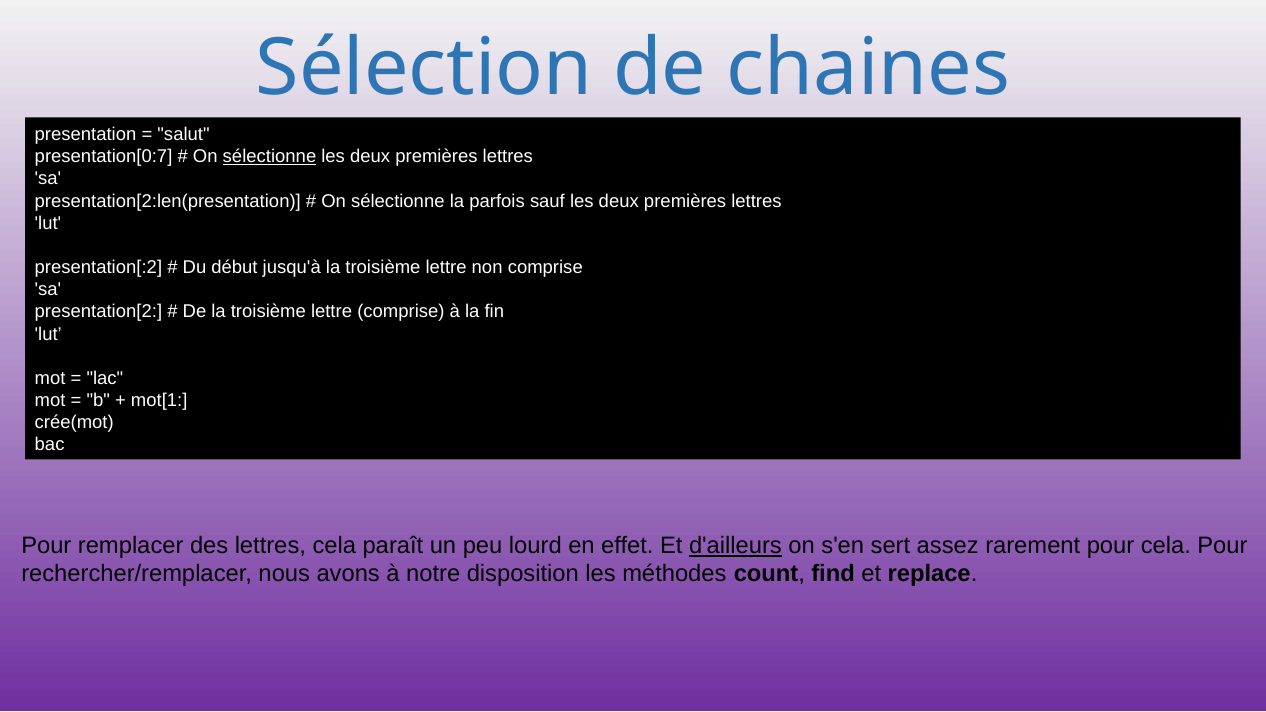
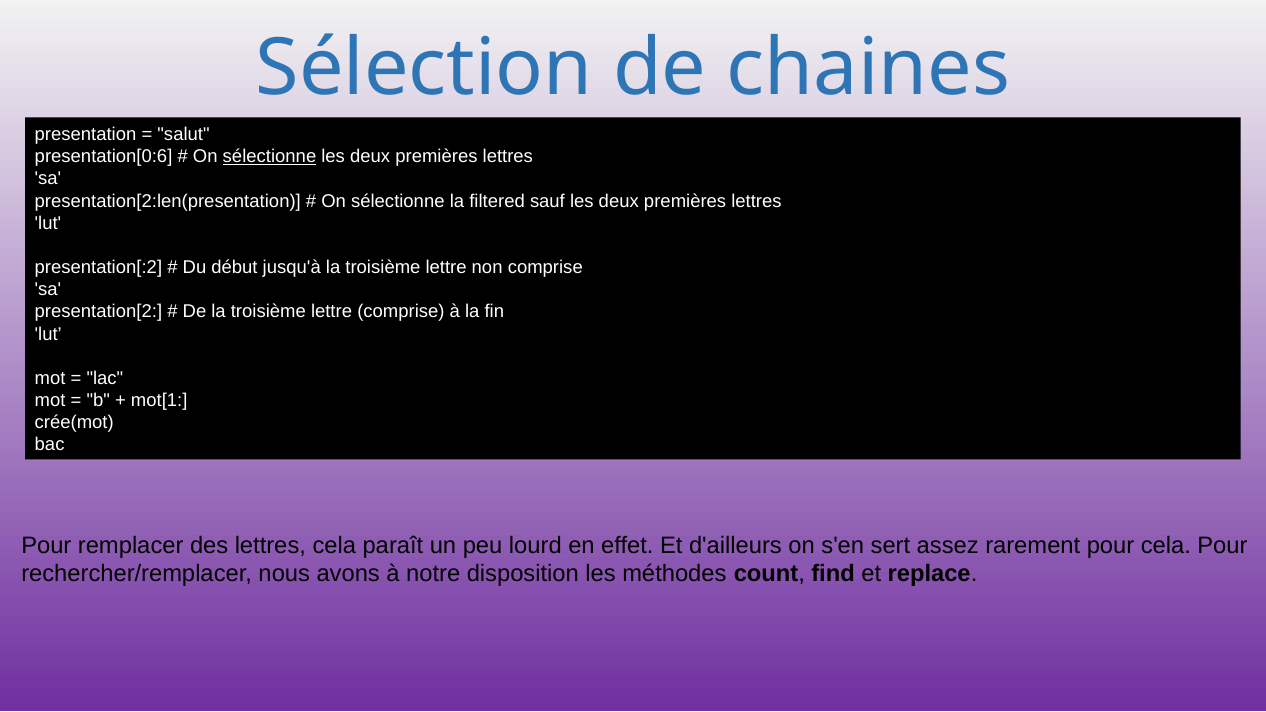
presentation[0:7: presentation[0:7 -> presentation[0:6
parfois: parfois -> filtered
d'ailleurs underline: present -> none
